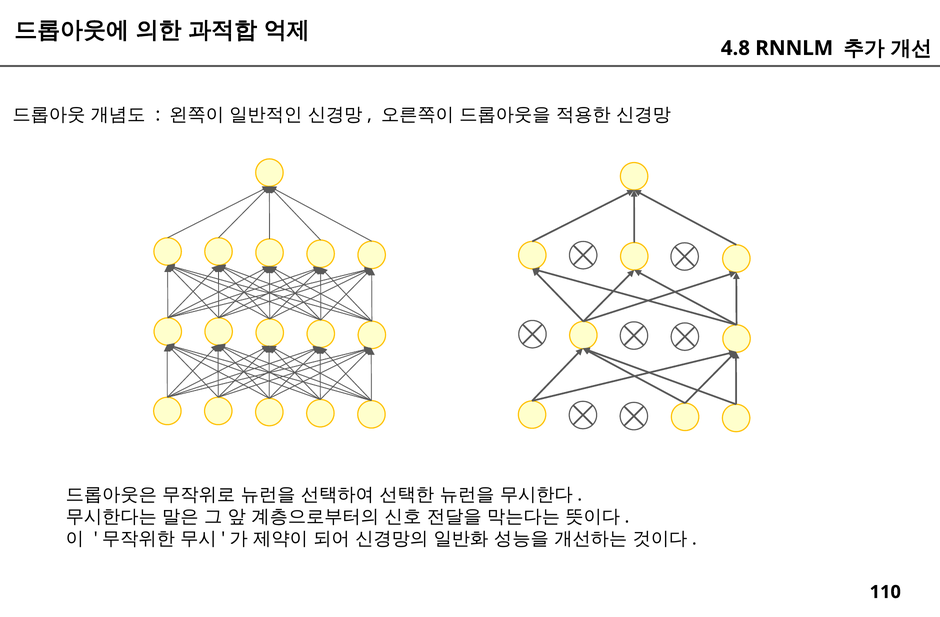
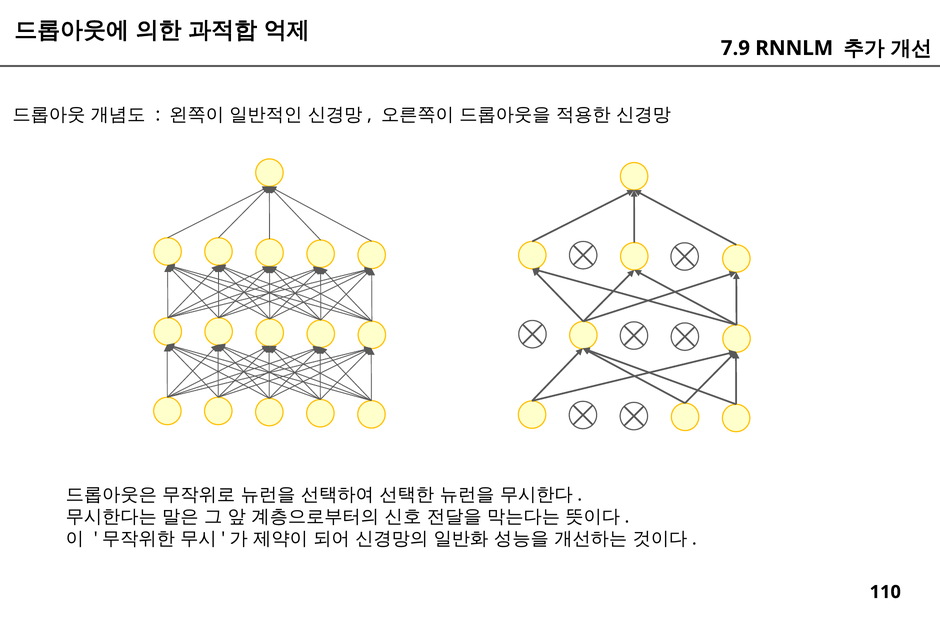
4.8: 4.8 -> 7.9
